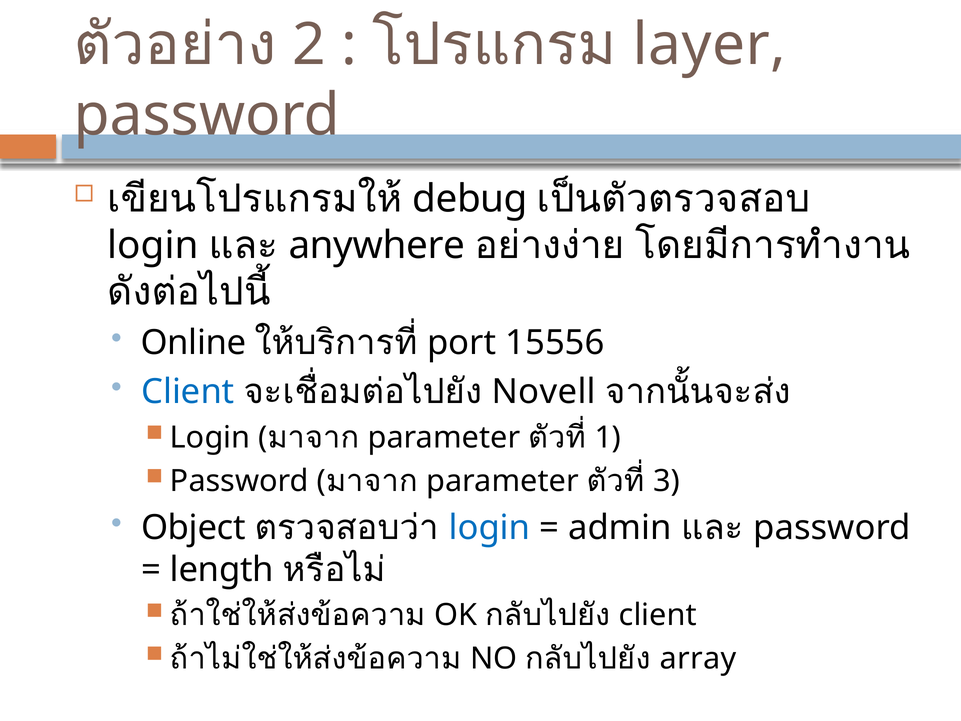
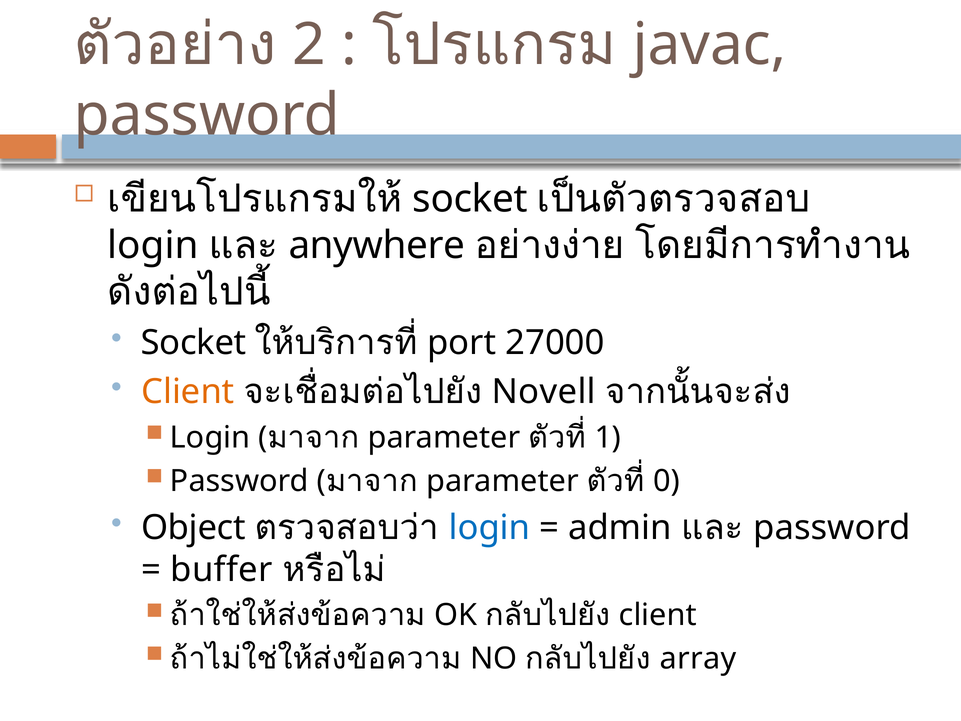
layer: layer -> javac
debug at (470, 199): debug -> socket
Online at (194, 343): Online -> Socket
15556: 15556 -> 27000
Client at (188, 392) colour: blue -> orange
3: 3 -> 0
length: length -> buffer
